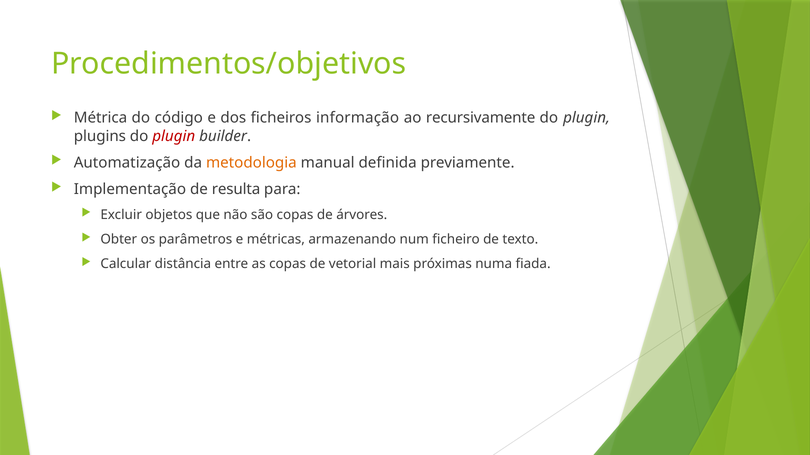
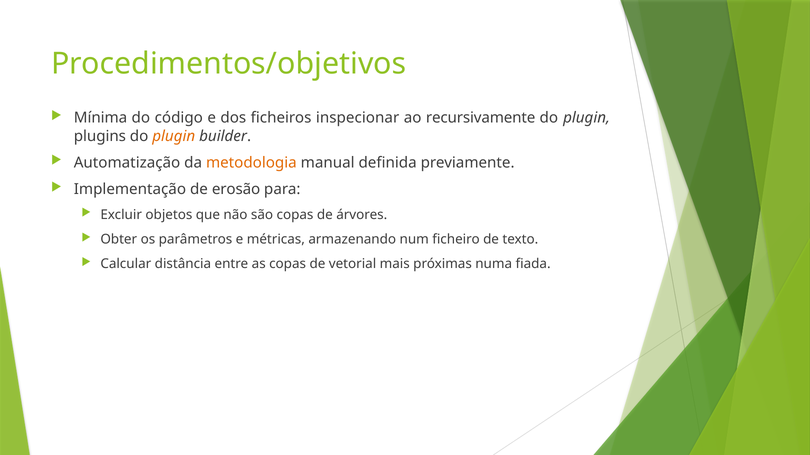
Métrica: Métrica -> Mínima
informação: informação -> inspecionar
plugin at (174, 136) colour: red -> orange
resulta: resulta -> erosão
